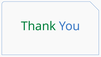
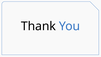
Thank colour: green -> black
